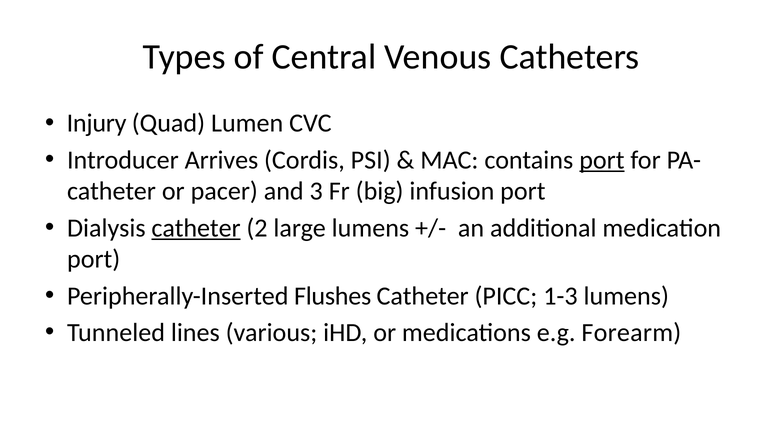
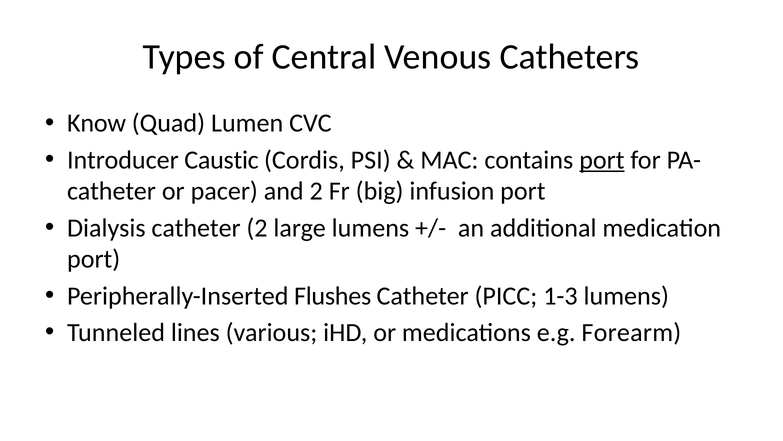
Injury: Injury -> Know
Arrives: Arrives -> Caustic
and 3: 3 -> 2
catheter at (196, 228) underline: present -> none
